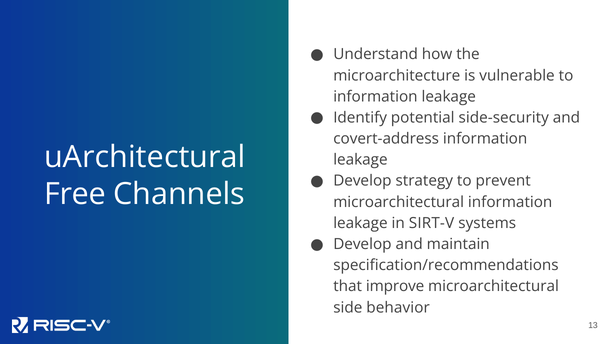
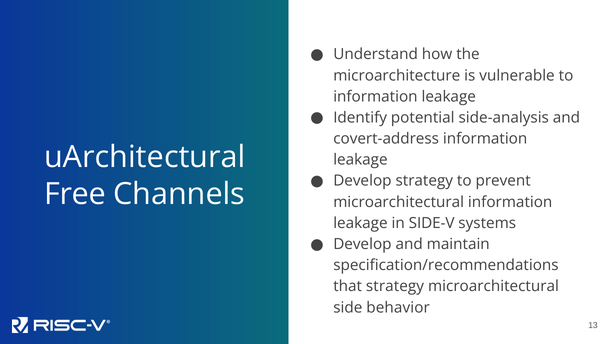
side-security: side-security -> side-analysis
SIRT-V: SIRT-V -> SIDE-V
that improve: improve -> strategy
